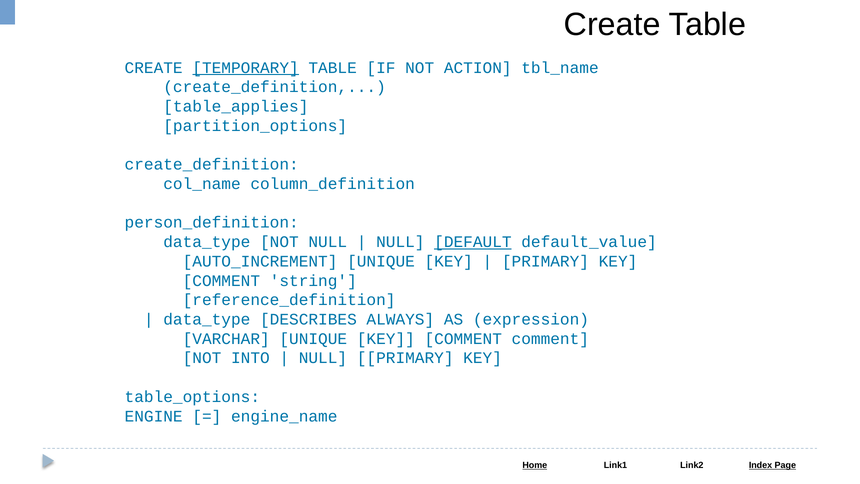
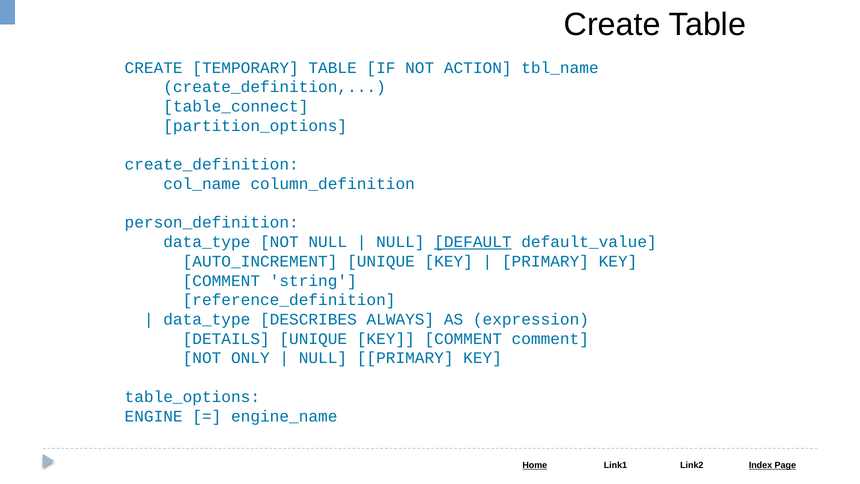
TEMPORARY underline: present -> none
table_applies: table_applies -> table_connect
VARCHAR: VARCHAR -> DETAILS
INTO: INTO -> ONLY
